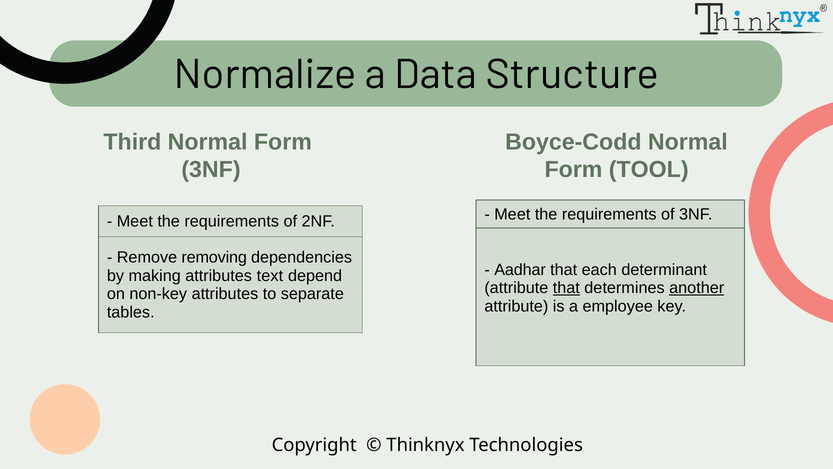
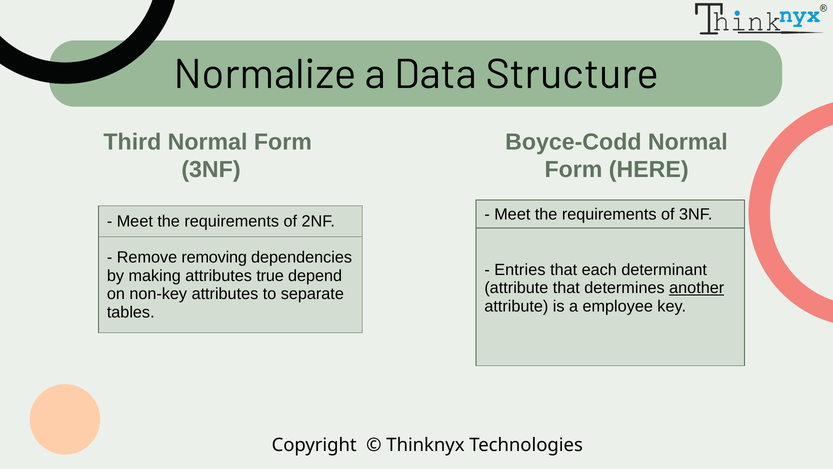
TOOL: TOOL -> HERE
Aadhar: Aadhar -> Entries
text: text -> true
that at (566, 288) underline: present -> none
